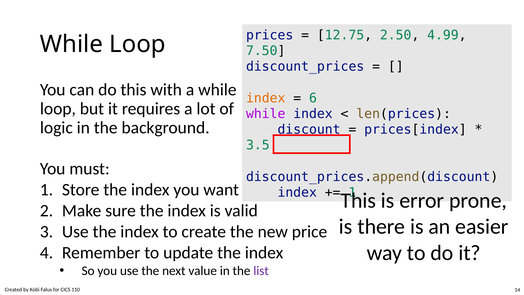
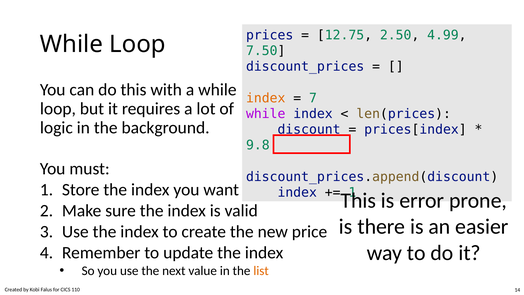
6: 6 -> 7
3.5: 3.5 -> 9.8
list colour: purple -> orange
